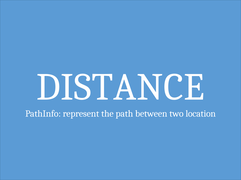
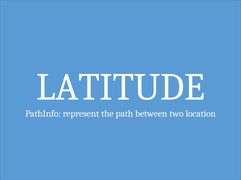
DISTANCE: DISTANCE -> LATITUDE
